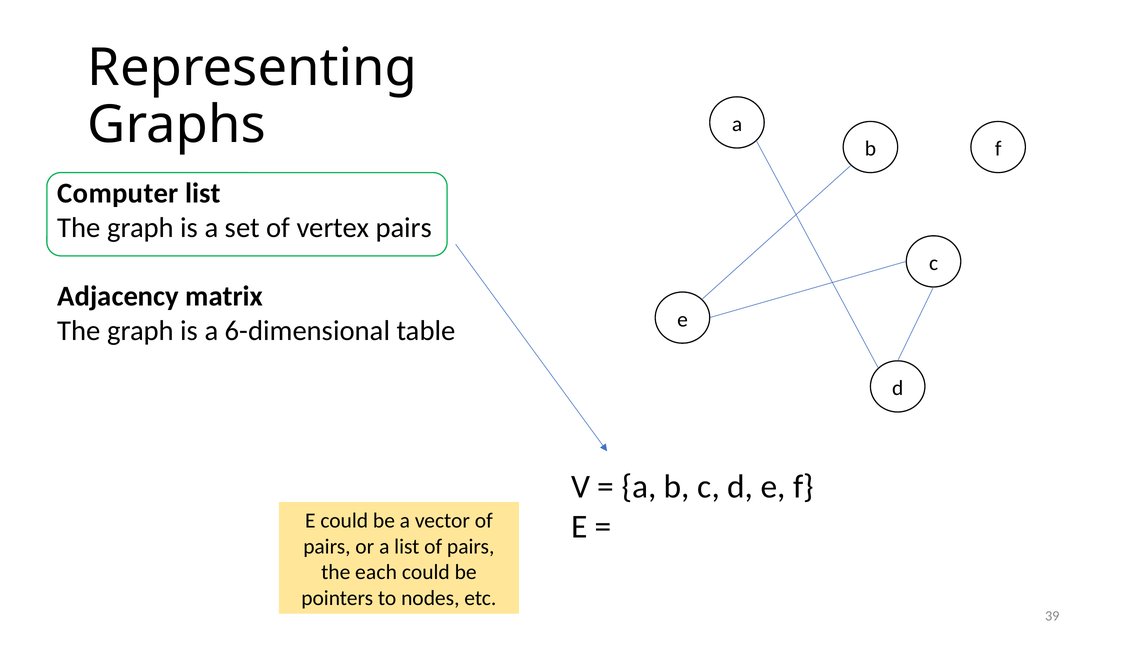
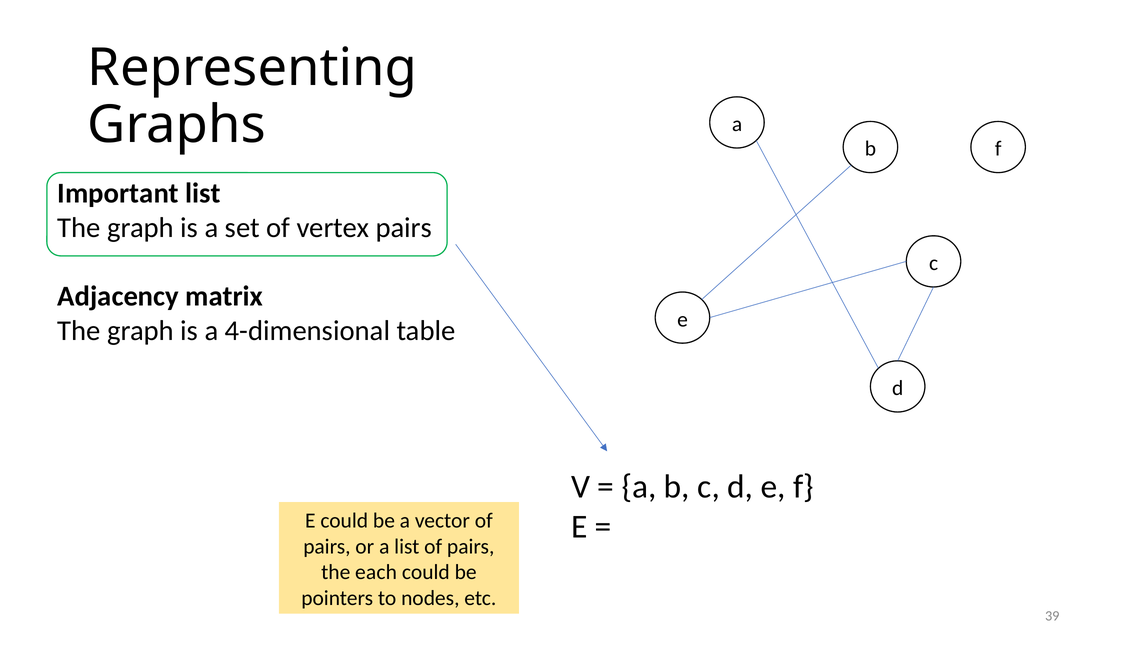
Computer: Computer -> Important
6-dimensional: 6-dimensional -> 4-dimensional
